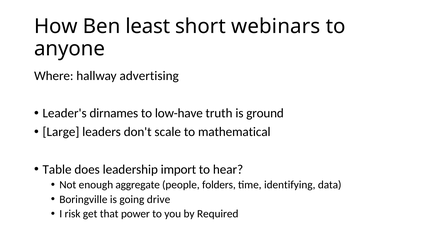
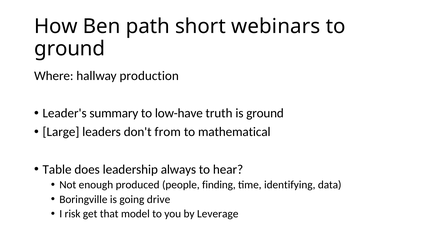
least: least -> path
anyone at (70, 49): anyone -> ground
advertising: advertising -> production
dirnames: dirnames -> summary
scale: scale -> from
import: import -> always
aggregate: aggregate -> produced
folders: folders -> finding
power: power -> model
Required: Required -> Leverage
